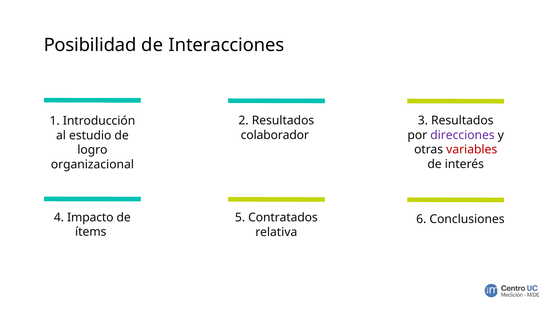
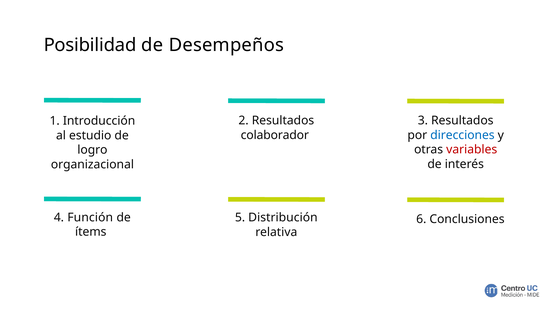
Interacciones: Interacciones -> Desempeños
direcciones colour: purple -> blue
Impacto: Impacto -> Función
Contratados: Contratados -> Distribución
